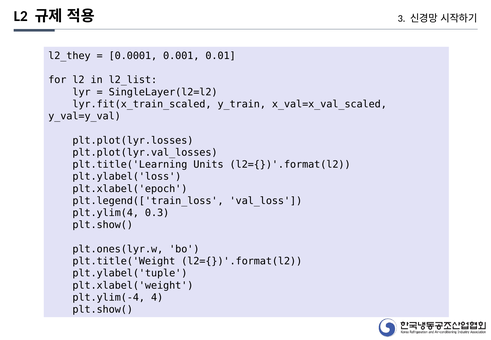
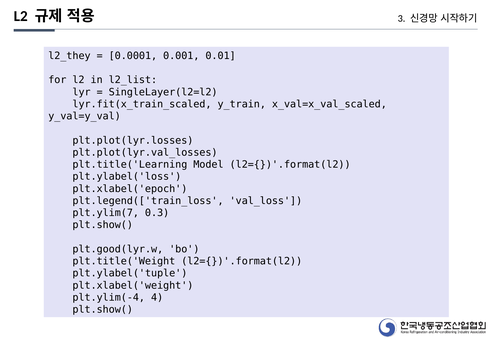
Units: Units -> Model
plt.ylim(4: plt.ylim(4 -> plt.ylim(7
plt.ones(lyr.w: plt.ones(lyr.w -> plt.good(lyr.w
